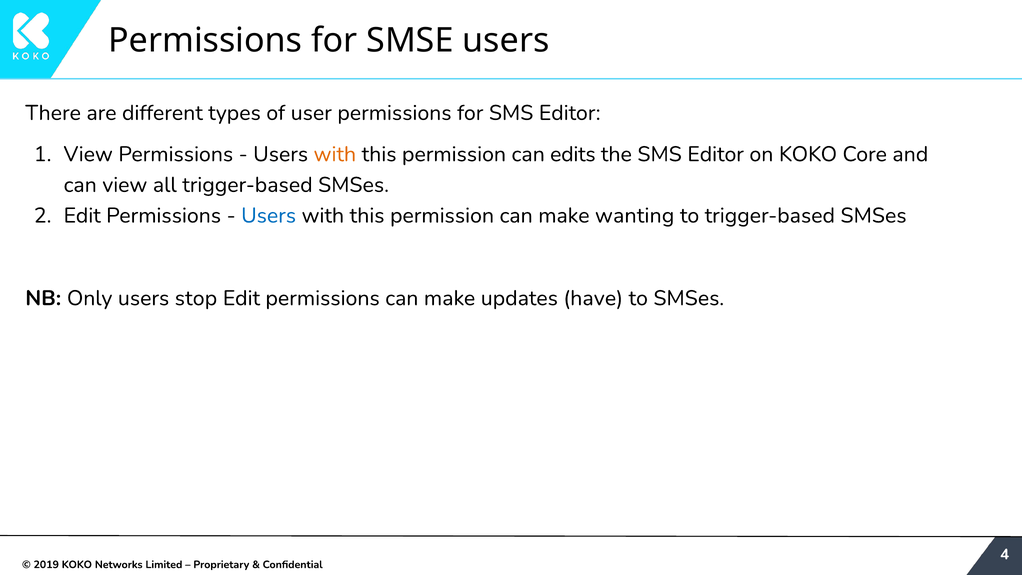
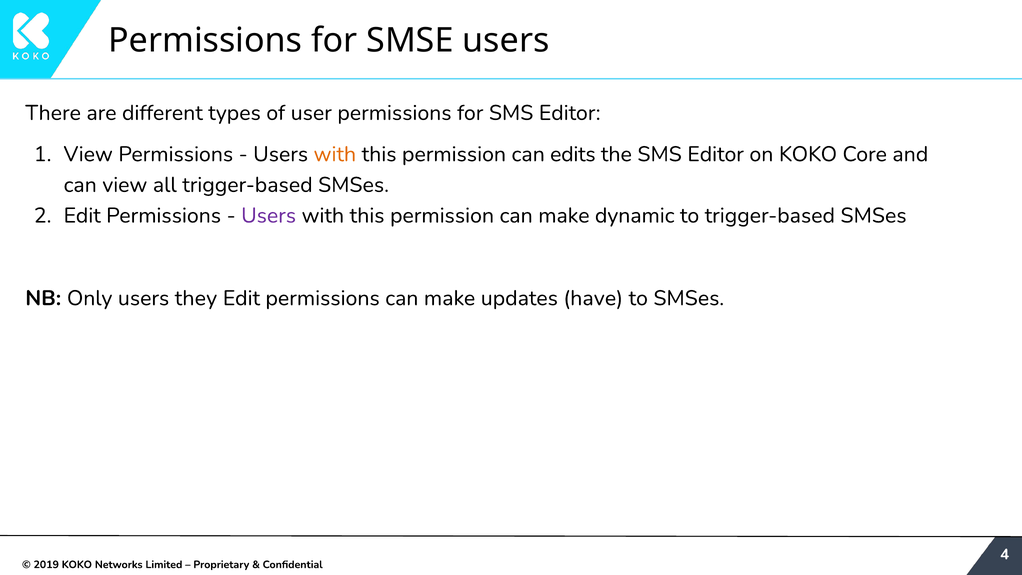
Users at (269, 215) colour: blue -> purple
wanting: wanting -> dynamic
stop: stop -> they
